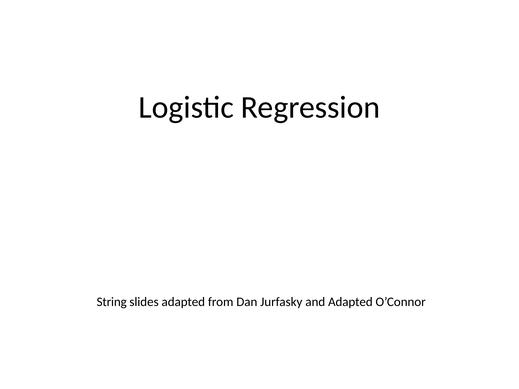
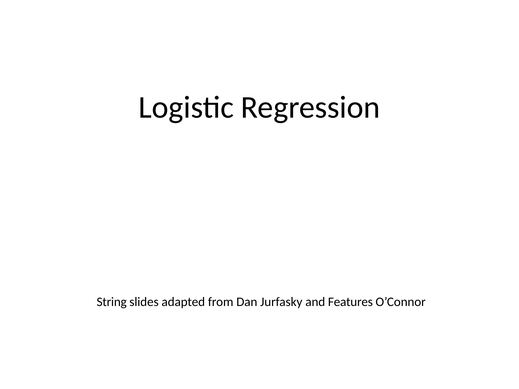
and Adapted: Adapted -> Features
